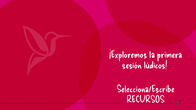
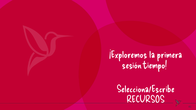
lúdicos: lúdicos -> tiempo
